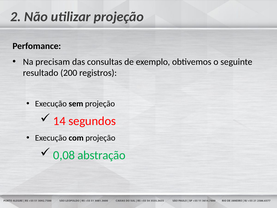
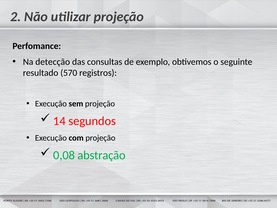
precisam: precisam -> detecção
200: 200 -> 570
